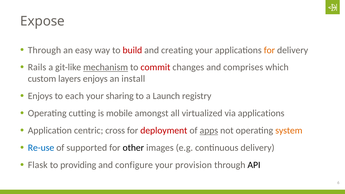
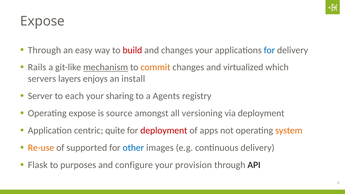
and creating: creating -> changes
for at (269, 50) colour: orange -> blue
commit colour: red -> orange
comprises: comprises -> virtualized
custom: custom -> servers
Enjoys at (40, 96): Enjoys -> Server
Launch: Launch -> Agents
Operating cutting: cutting -> expose
mobile: mobile -> source
virtualized: virtualized -> versioning
via applications: applications -> deployment
cross: cross -> quite
apps underline: present -> none
Re-use colour: blue -> orange
other colour: black -> blue
providing: providing -> purposes
